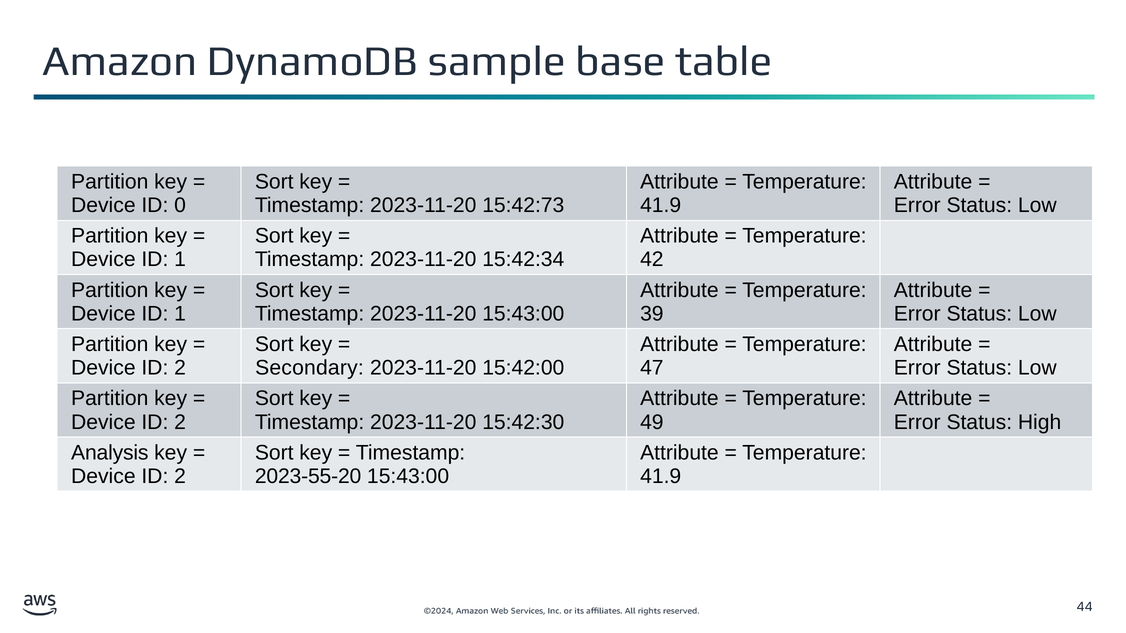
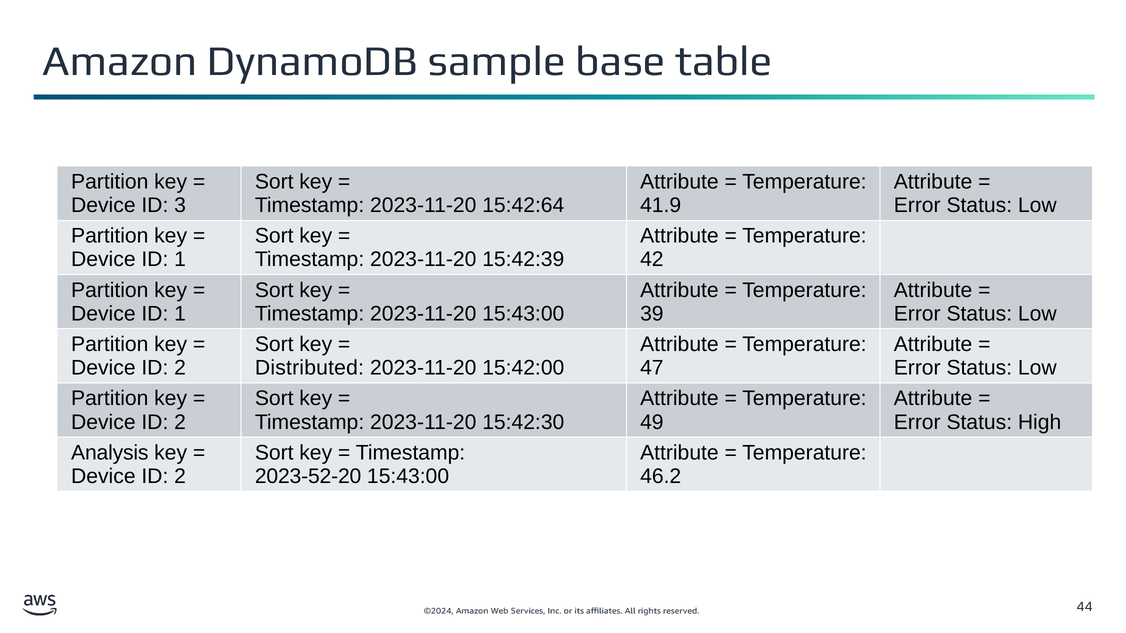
0: 0 -> 3
15:42:73: 15:42:73 -> 15:42:64
15:42:34: 15:42:34 -> 15:42:39
Secondary: Secondary -> Distributed
2023-55-20: 2023-55-20 -> 2023-52-20
41.9 at (661, 477): 41.9 -> 46.2
